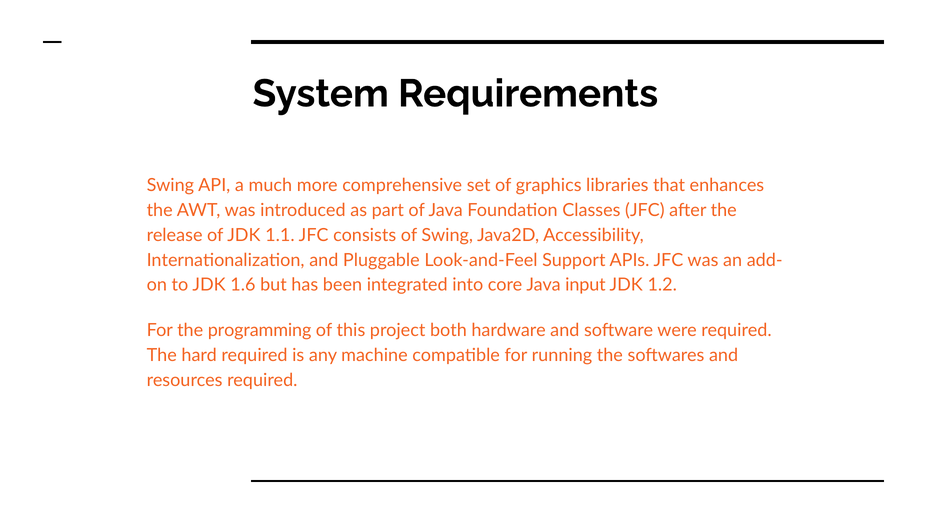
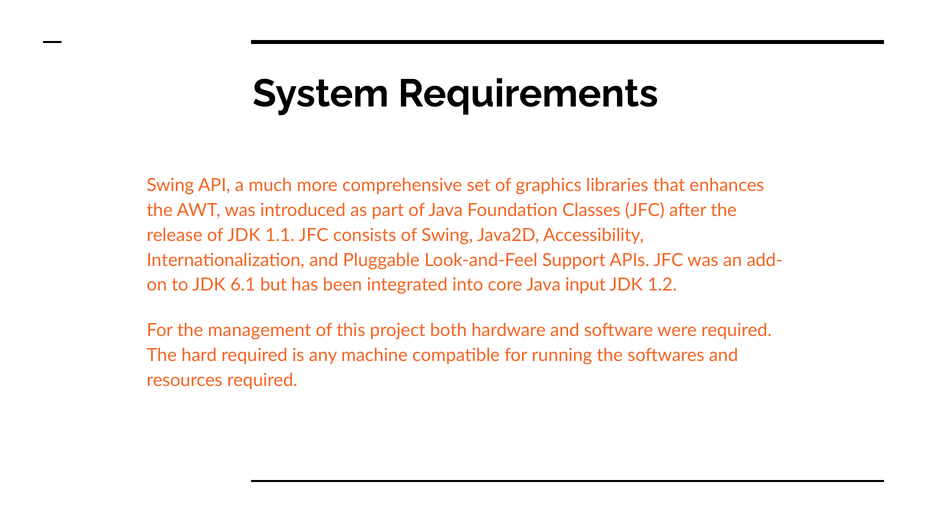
1.6: 1.6 -> 6.1
programming: programming -> management
